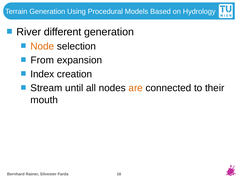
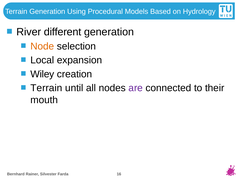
From: From -> Local
Index: Index -> Wiley
Stream at (46, 88): Stream -> Terrain
are colour: orange -> purple
